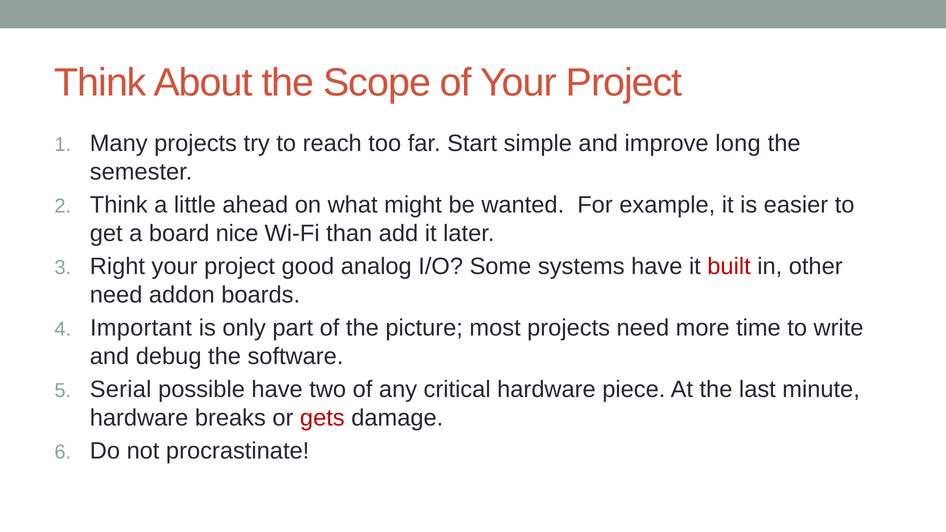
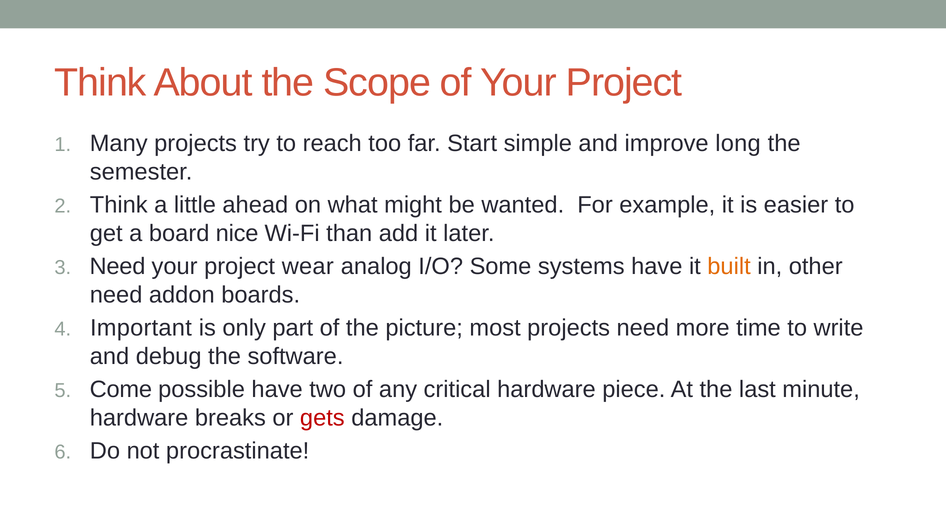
Right at (117, 267): Right -> Need
good: good -> wear
built colour: red -> orange
Serial: Serial -> Come
